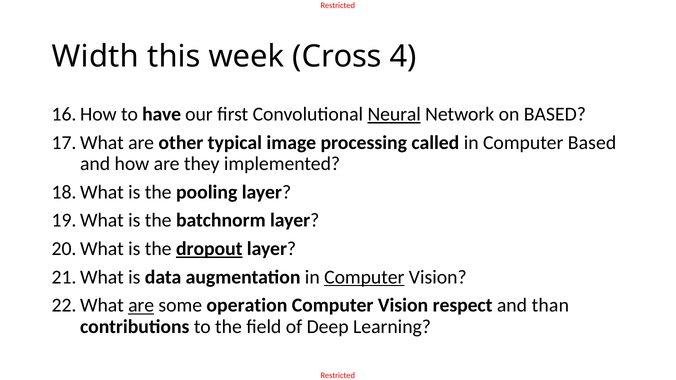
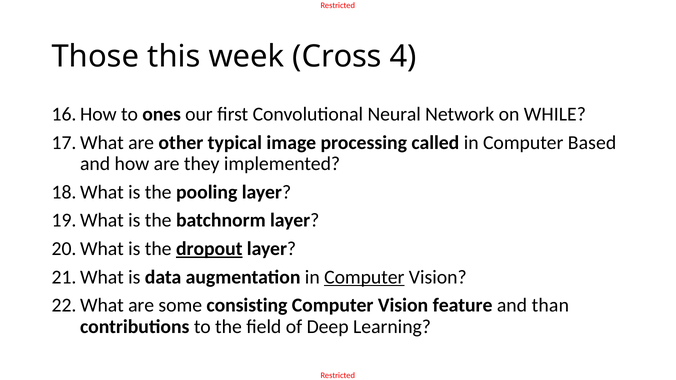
Width: Width -> Those
have: have -> ones
Neural underline: present -> none
on BASED: BASED -> WHILE
are at (141, 306) underline: present -> none
operation: operation -> consisting
respect: respect -> feature
